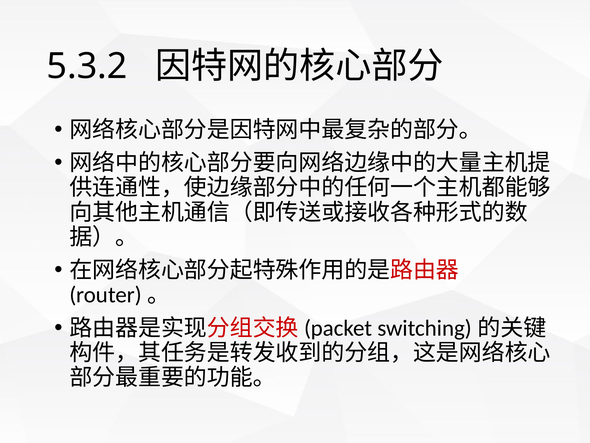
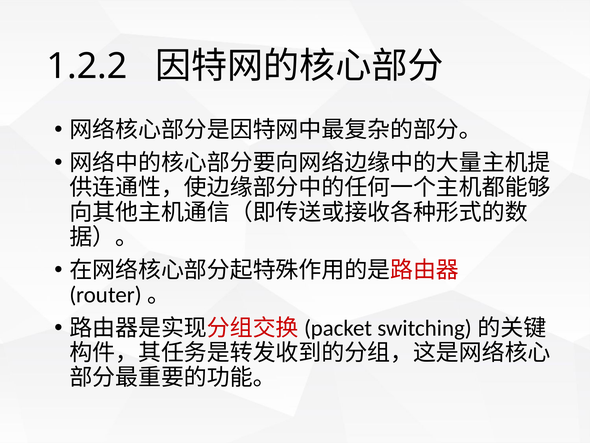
5.3.2: 5.3.2 -> 1.2.2
